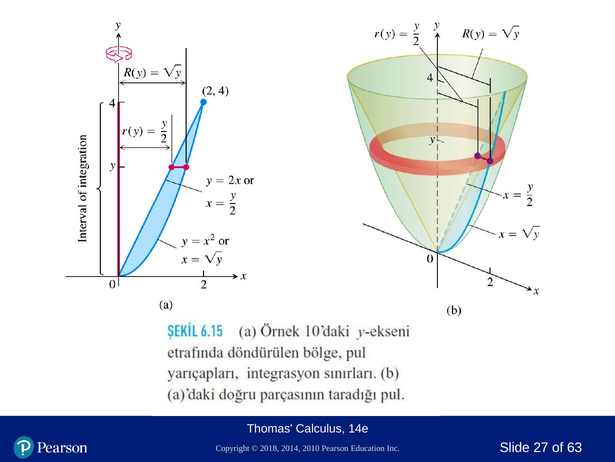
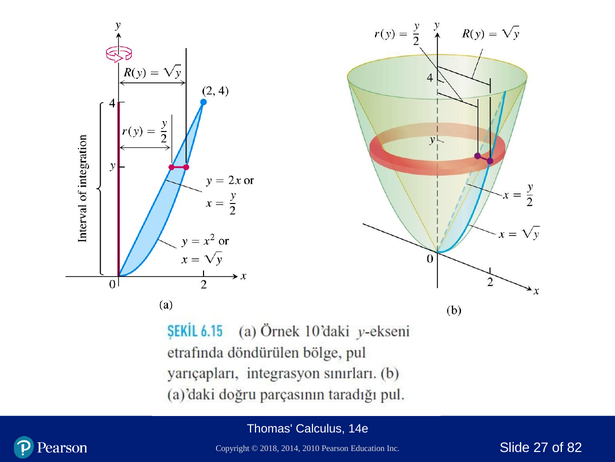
63: 63 -> 82
